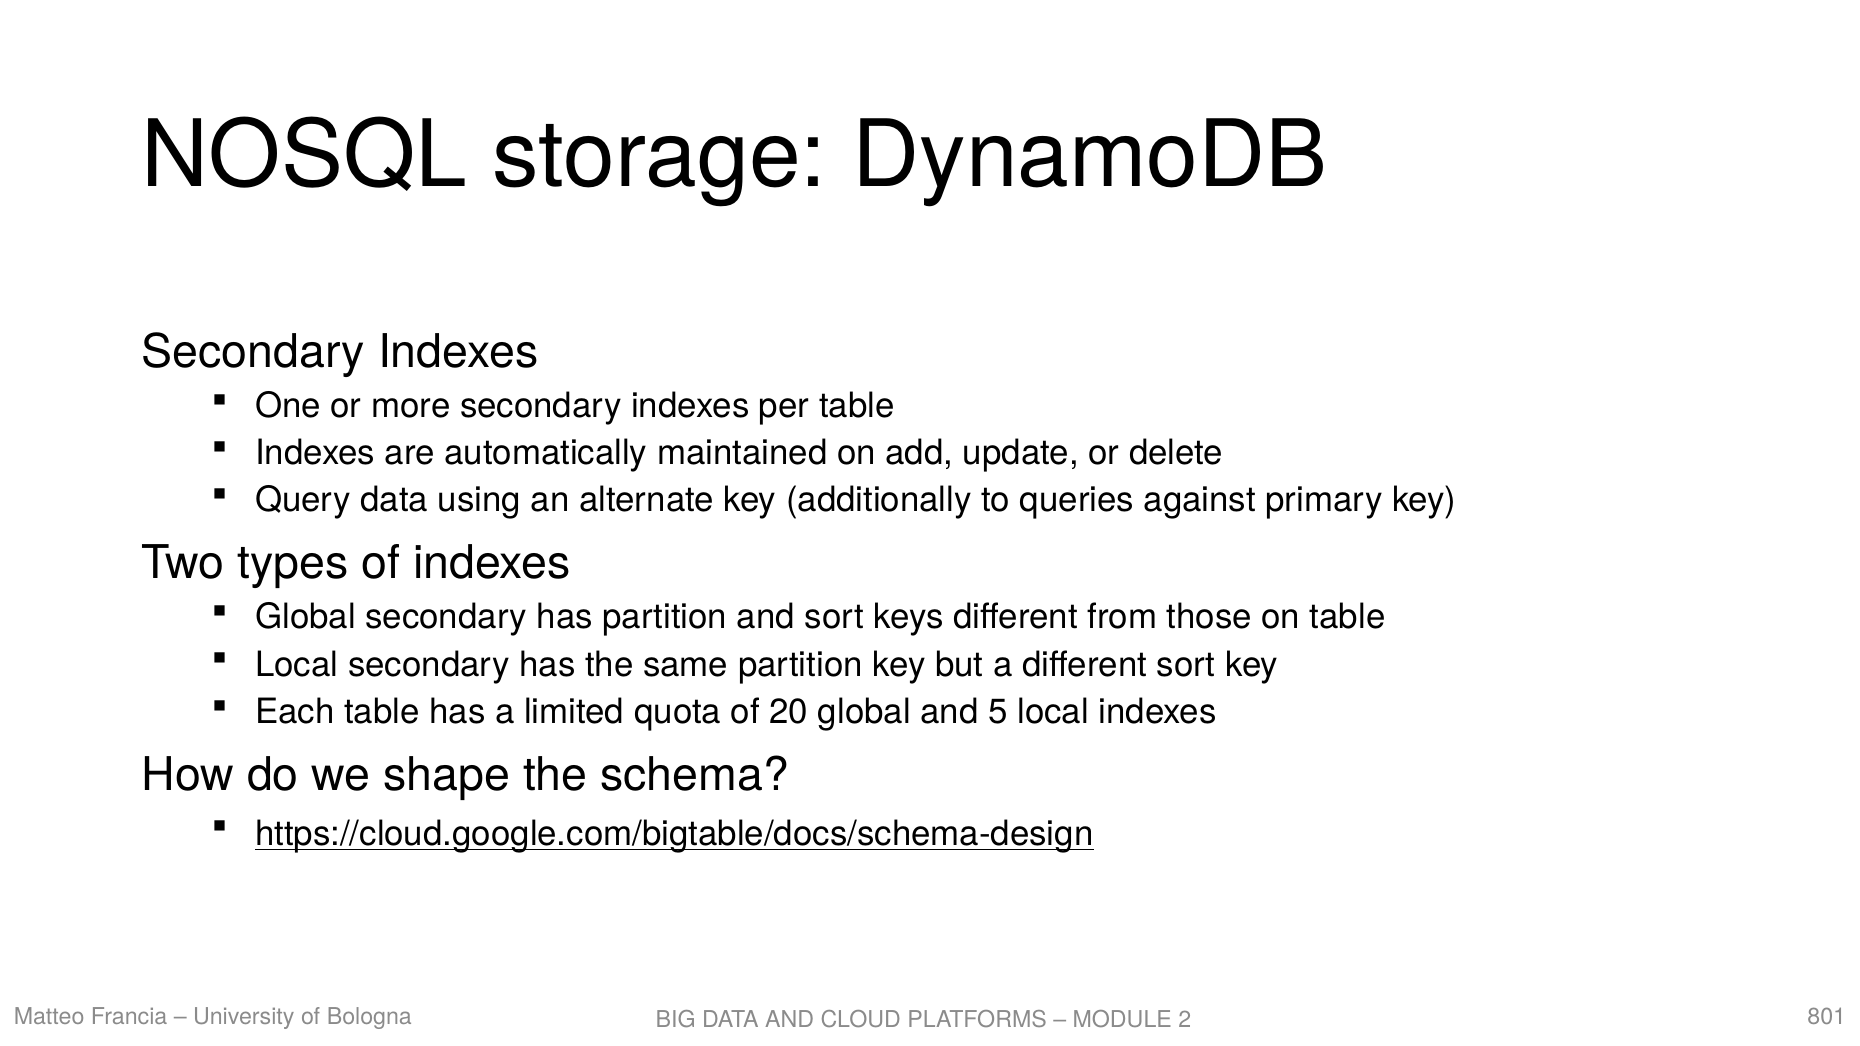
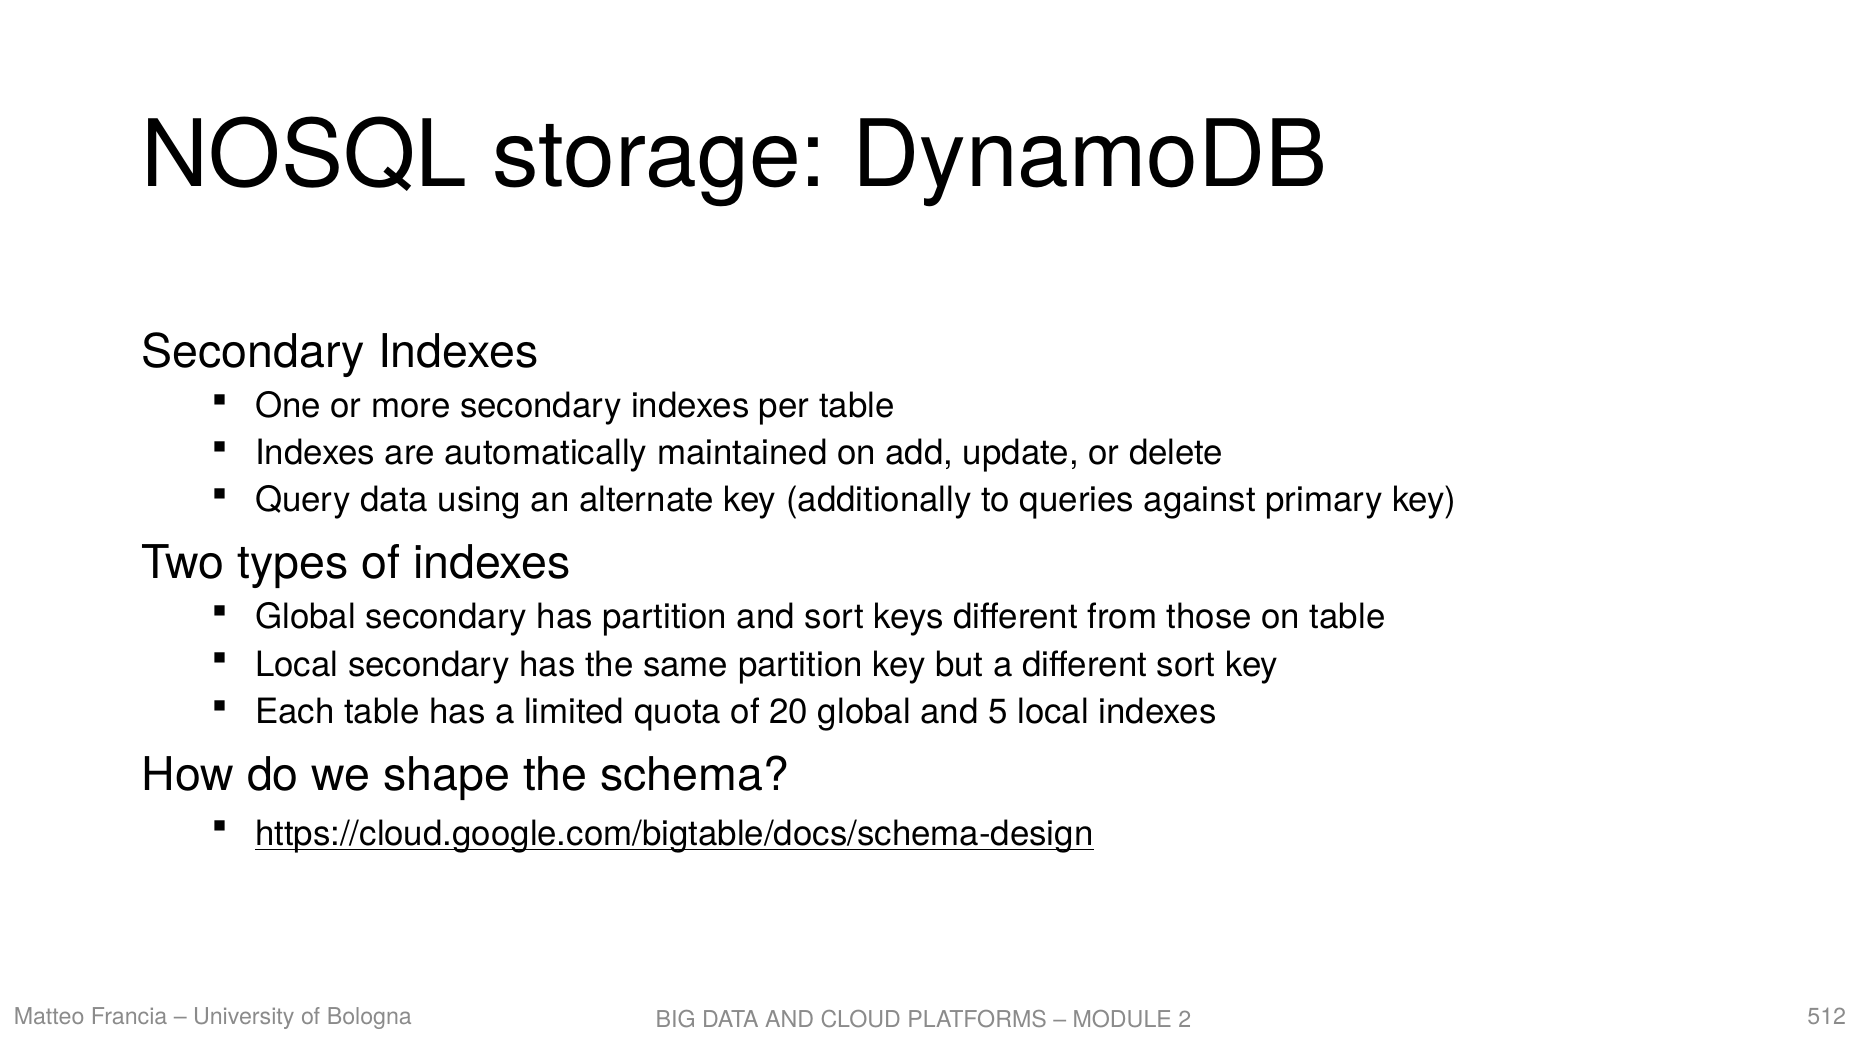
801: 801 -> 512
